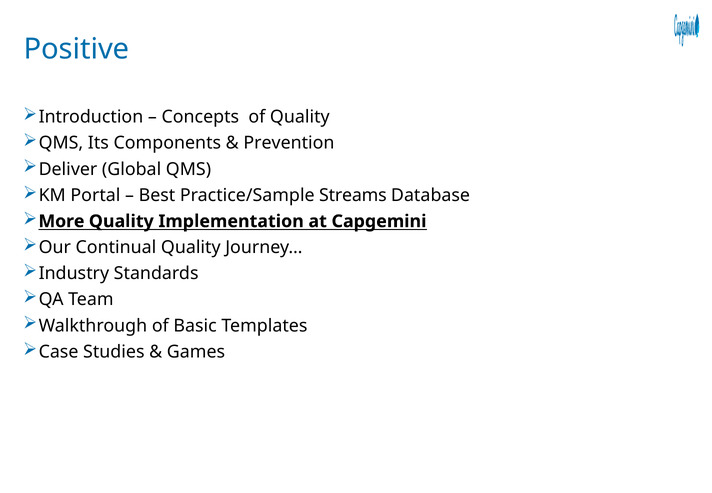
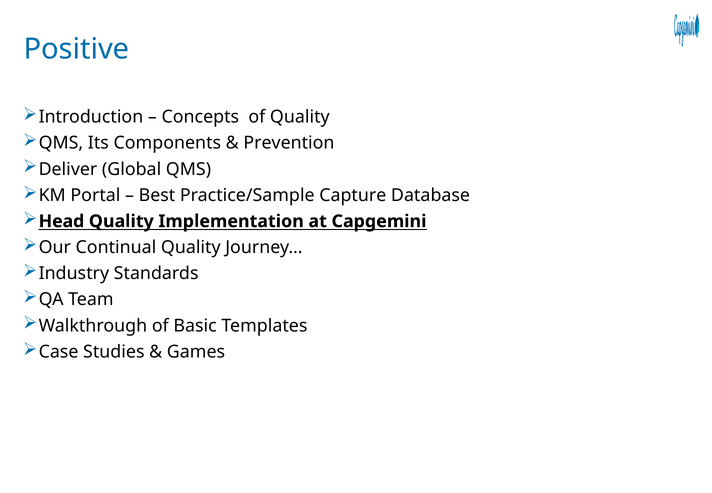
Streams: Streams -> Capture
More: More -> Head
